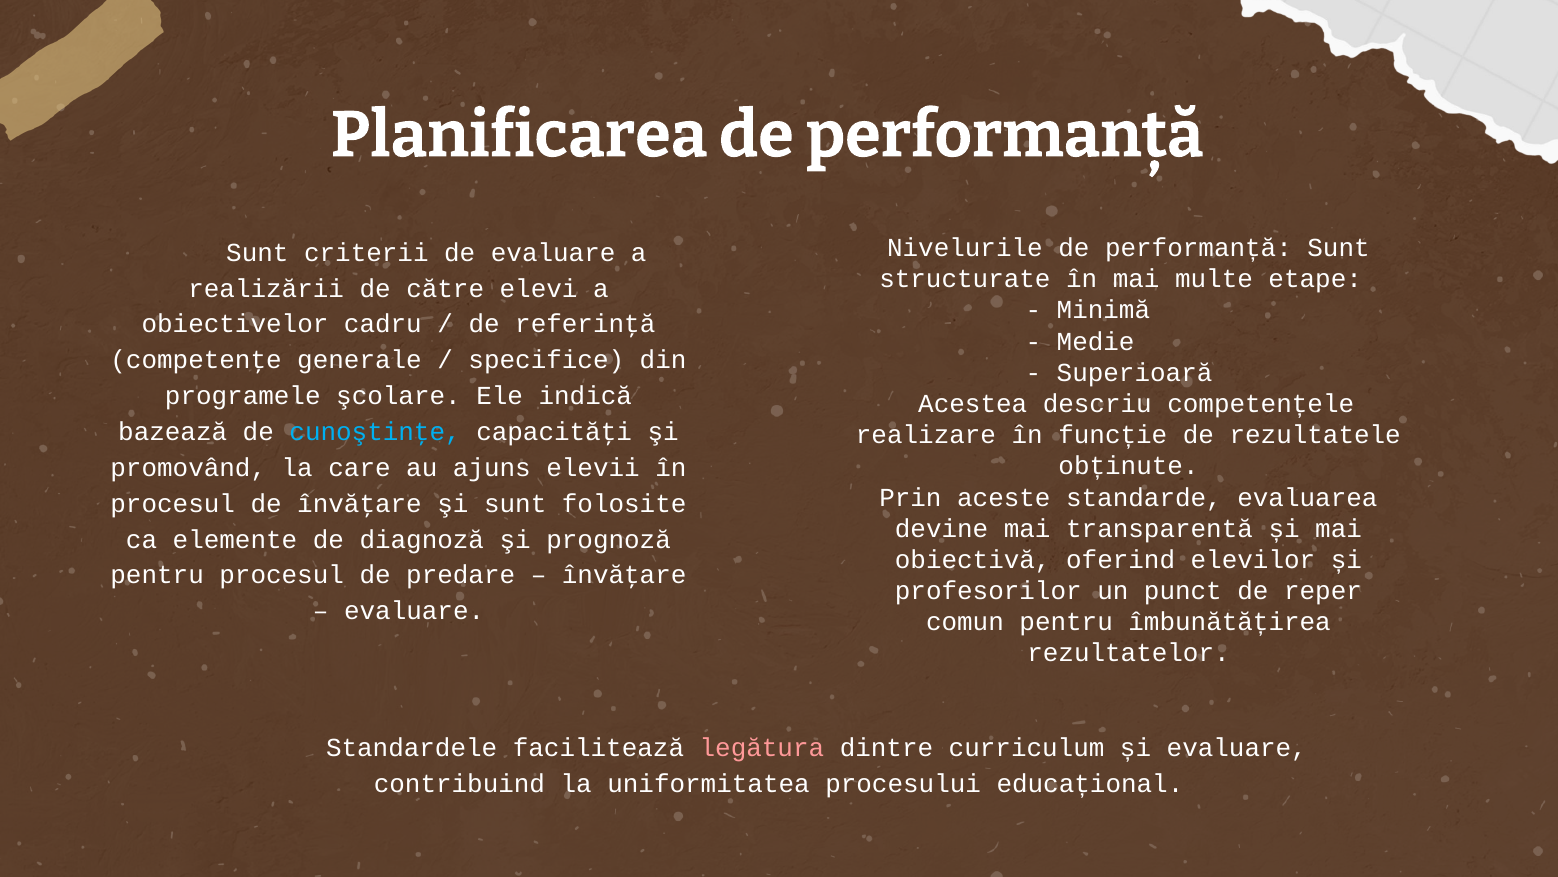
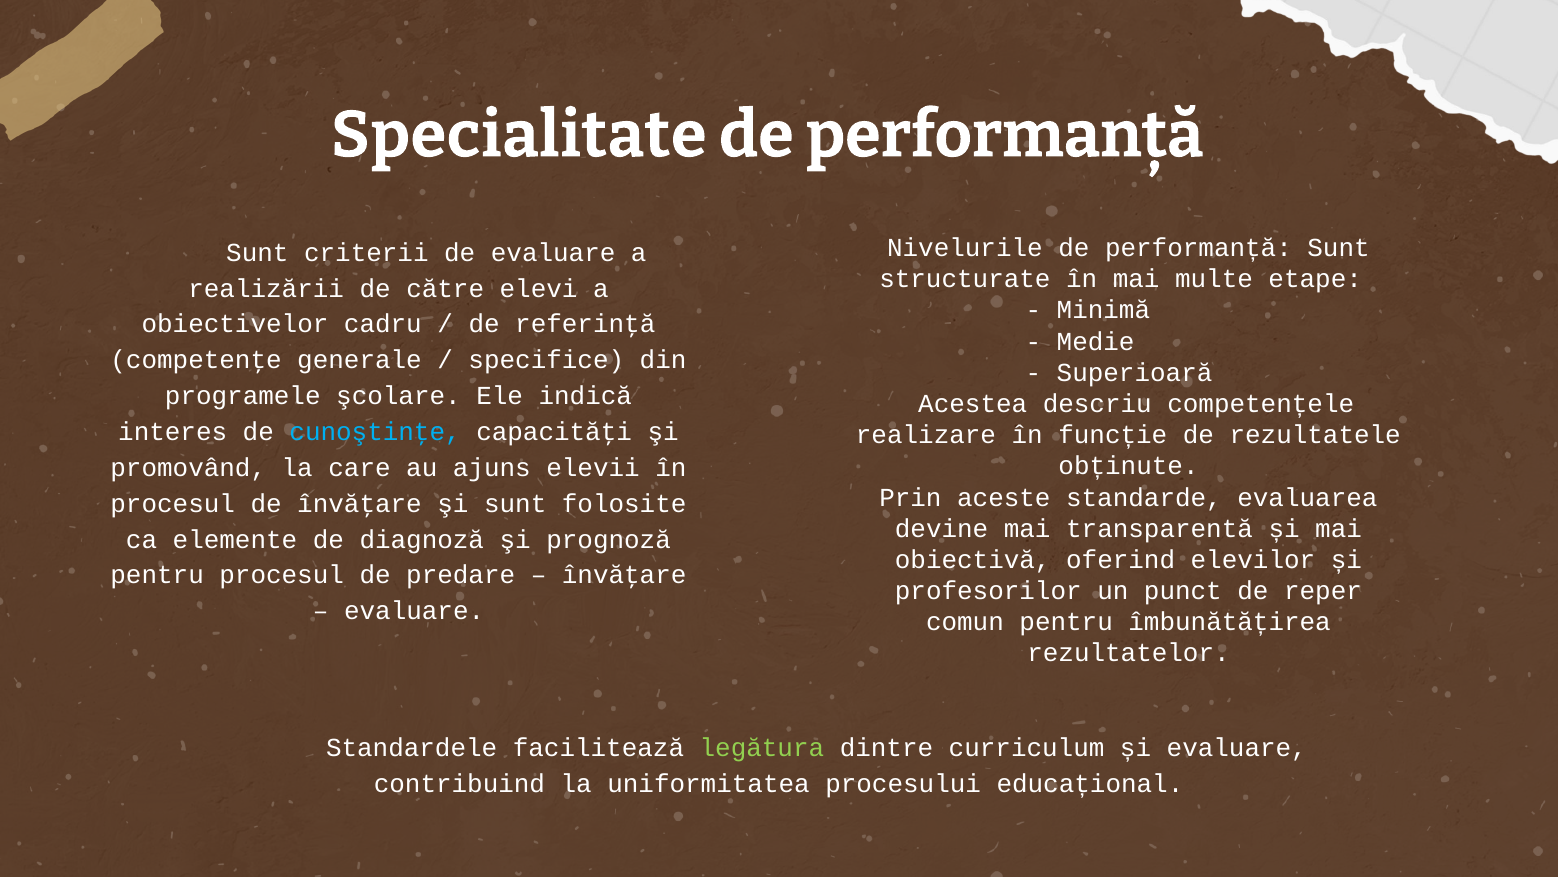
Planificarea: Planificarea -> Specialitate
bazează: bazează -> interes
legătura colour: pink -> light green
